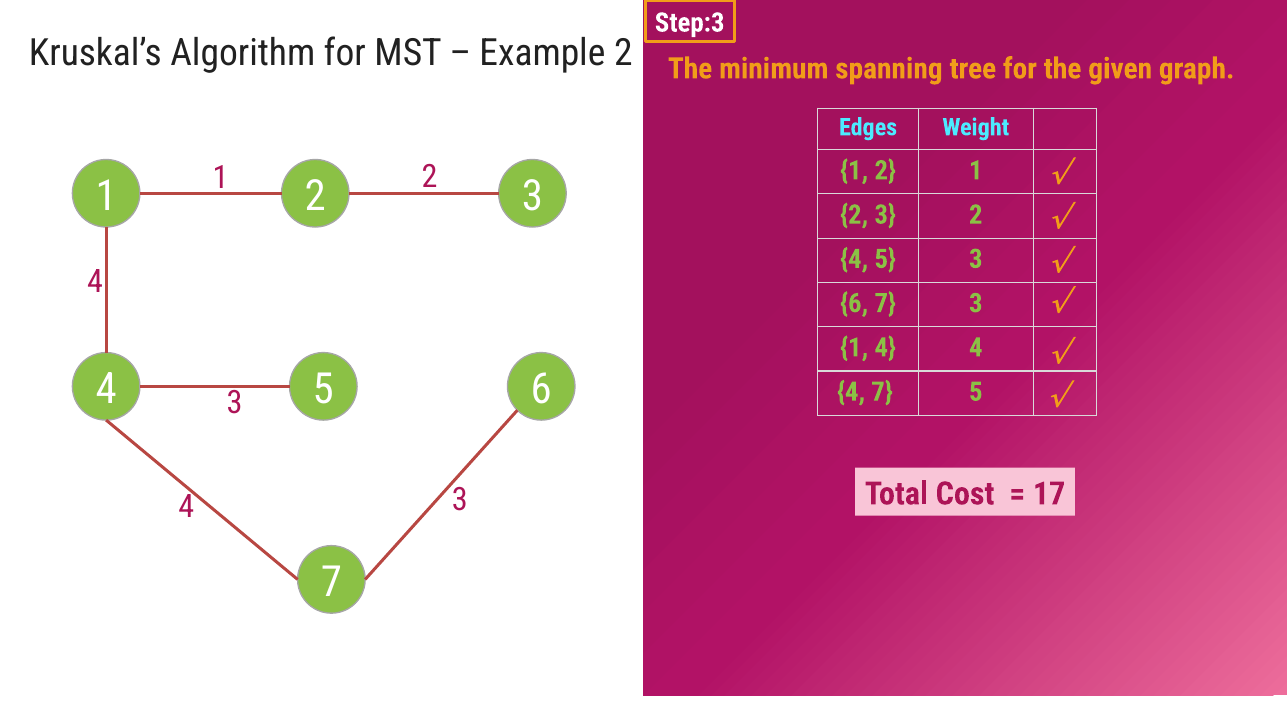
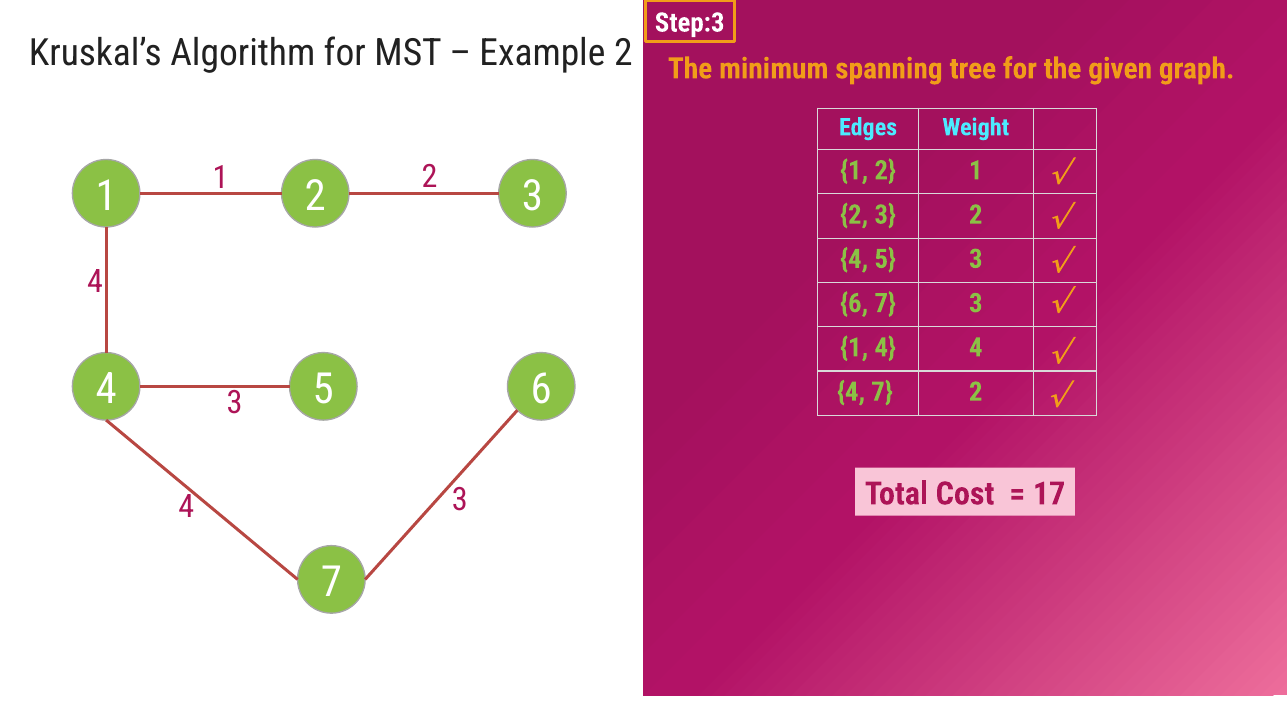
7 5: 5 -> 2
